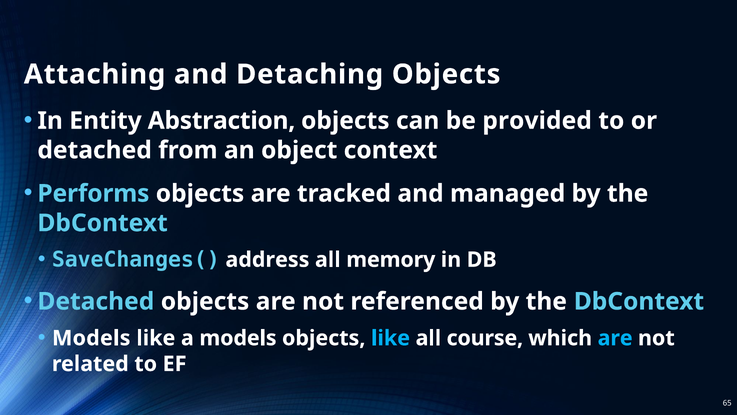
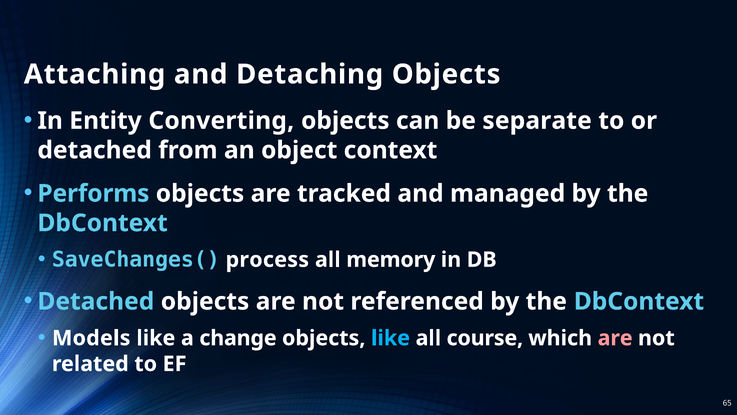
Abstraction: Abstraction -> Converting
provided: provided -> separate
address: address -> process
a models: models -> change
are at (615, 338) colour: light blue -> pink
